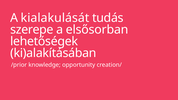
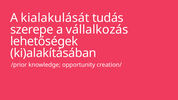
elsősorban: elsősorban -> vállalkozás
